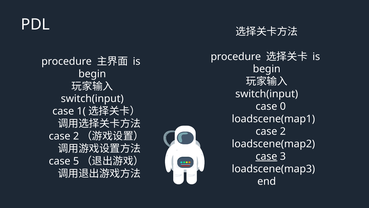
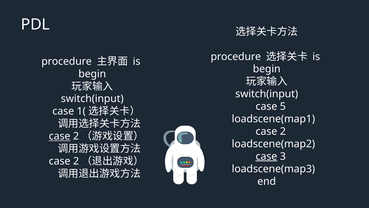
0: 0 -> 5
case at (60, 136) underline: none -> present
5 at (76, 161): 5 -> 2
